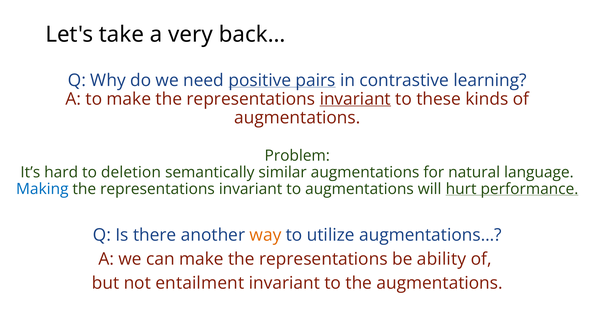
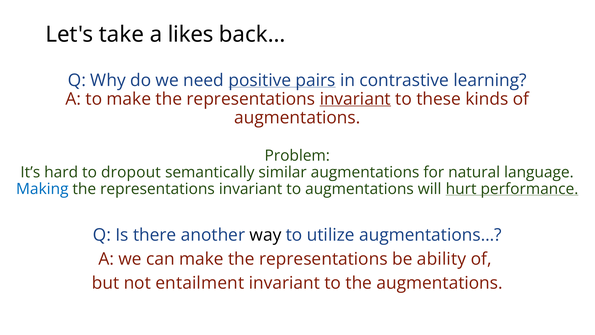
very: very -> likes
deletion: deletion -> dropout
way colour: orange -> black
